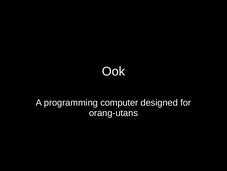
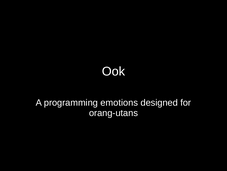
computer: computer -> emotions
